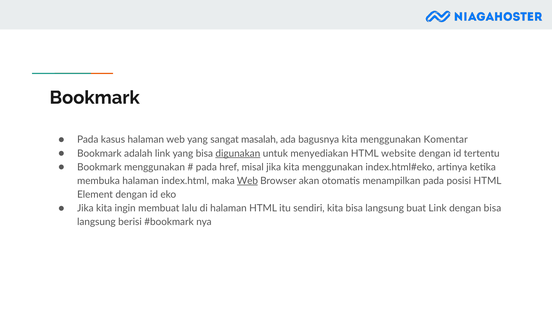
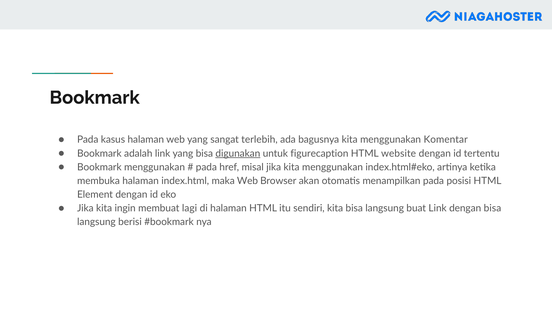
masalah: masalah -> terlebih
menyediakan: menyediakan -> figurecaption
Web at (247, 181) underline: present -> none
lalu: lalu -> lagi
